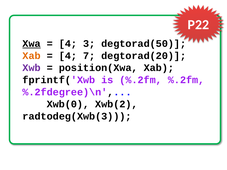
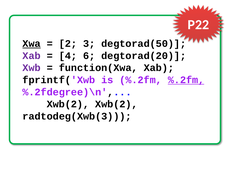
4 at (68, 44): 4 -> 2
Xab at (32, 56) colour: orange -> purple
7: 7 -> 6
position(Xwa: position(Xwa -> function(Xwa
%.2fm at (186, 80) underline: none -> present
Xwb(0 at (68, 104): Xwb(0 -> Xwb(2
